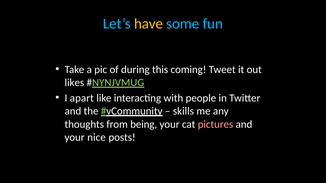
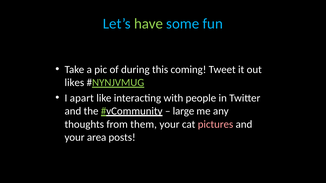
have colour: yellow -> light green
skills: skills -> large
being: being -> them
nice: nice -> area
